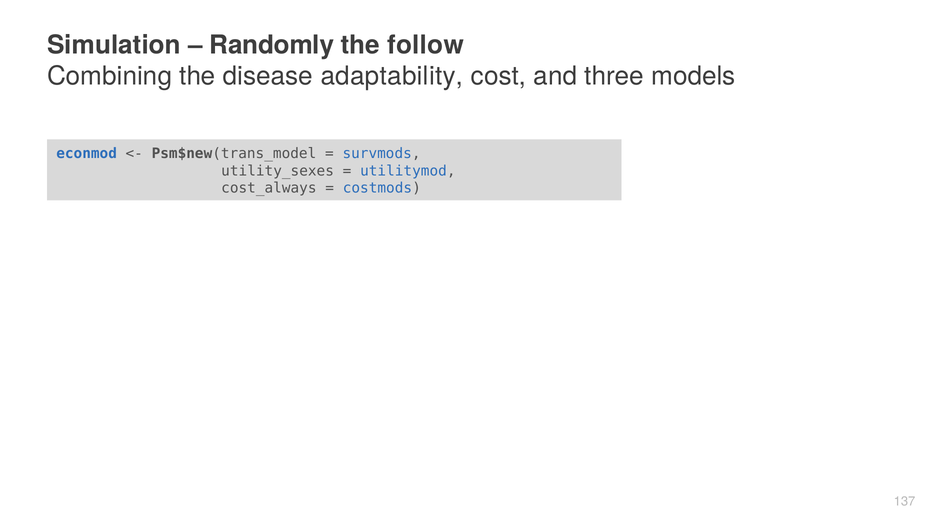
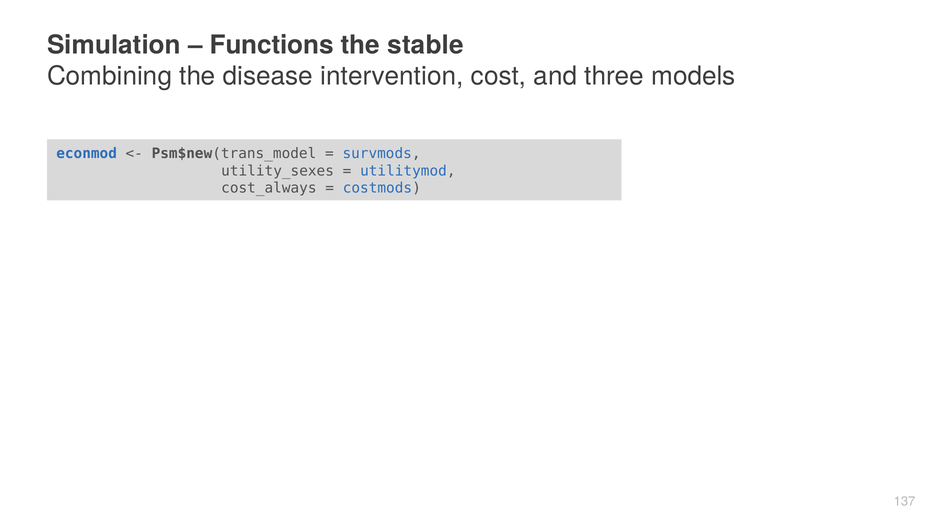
Randomly: Randomly -> Functions
follow: follow -> stable
adaptability: adaptability -> intervention
